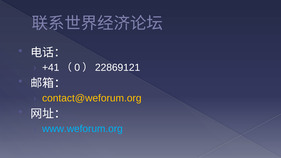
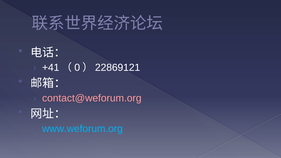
contact@weforum.org colour: yellow -> pink
